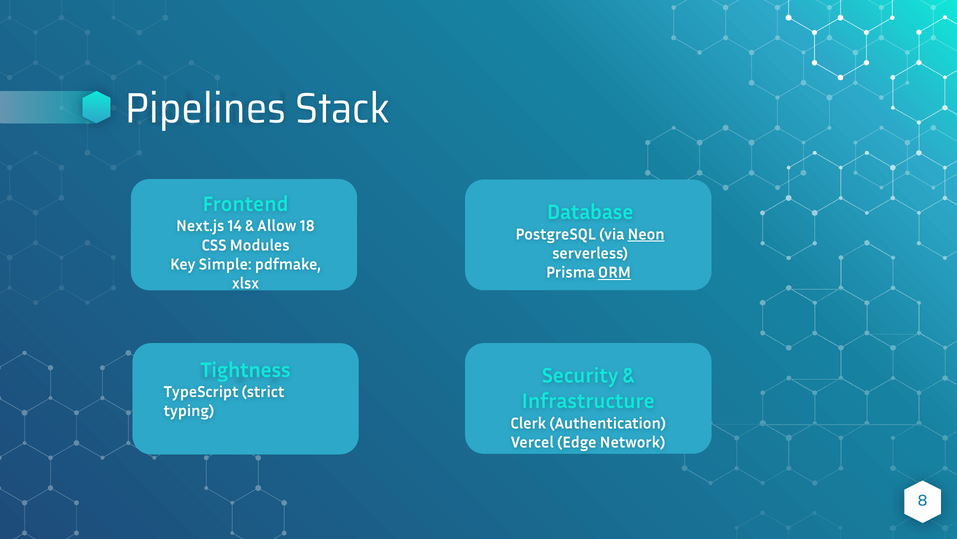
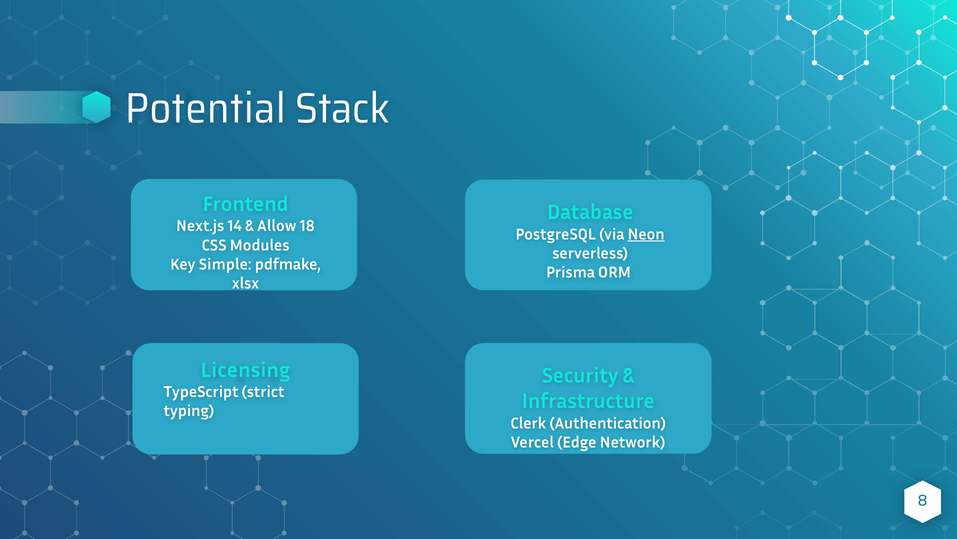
Pipelines: Pipelines -> Potential
ORM underline: present -> none
Tightness: Tightness -> Licensing
